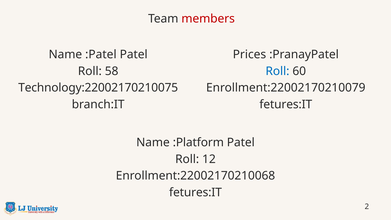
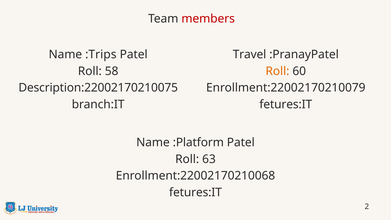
:Patel: :Patel -> :Trips
Prices: Prices -> Travel
Roll at (277, 71) colour: blue -> orange
Technology:22002170210075: Technology:22002170210075 -> Description:22002170210075
12: 12 -> 63
